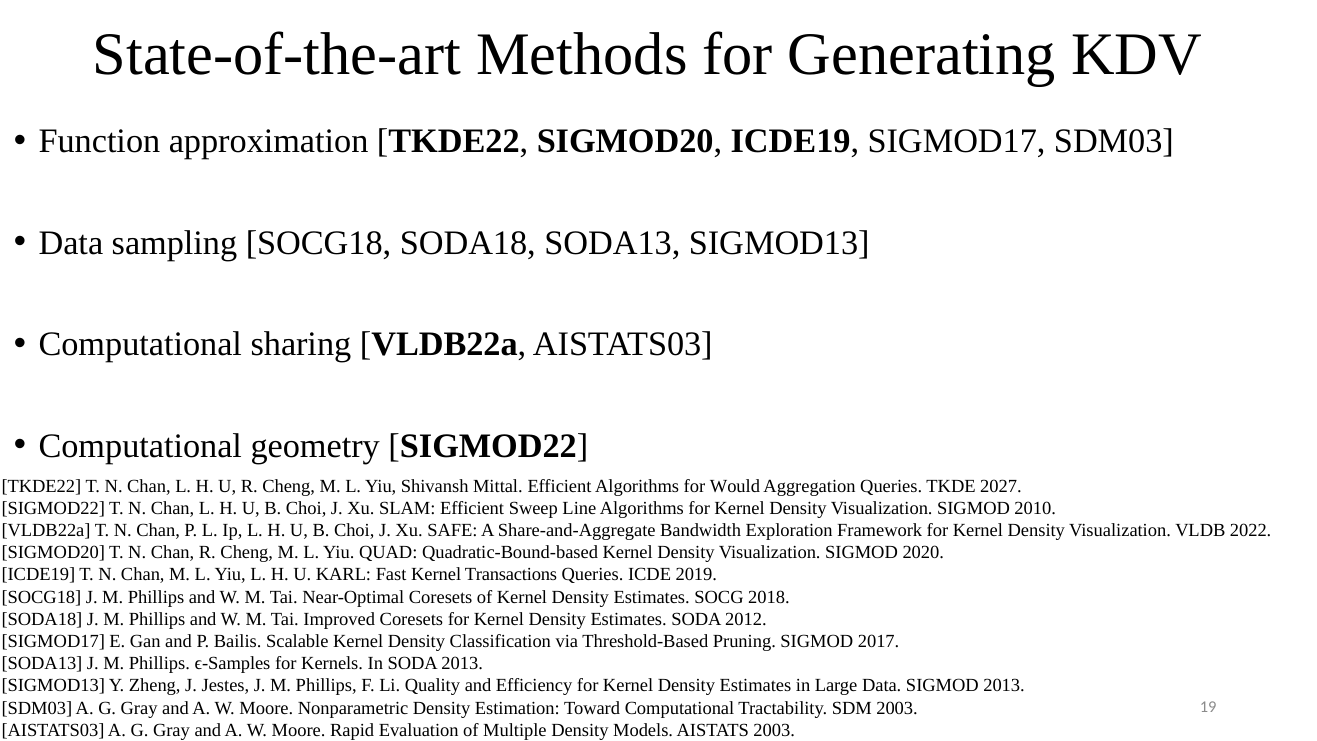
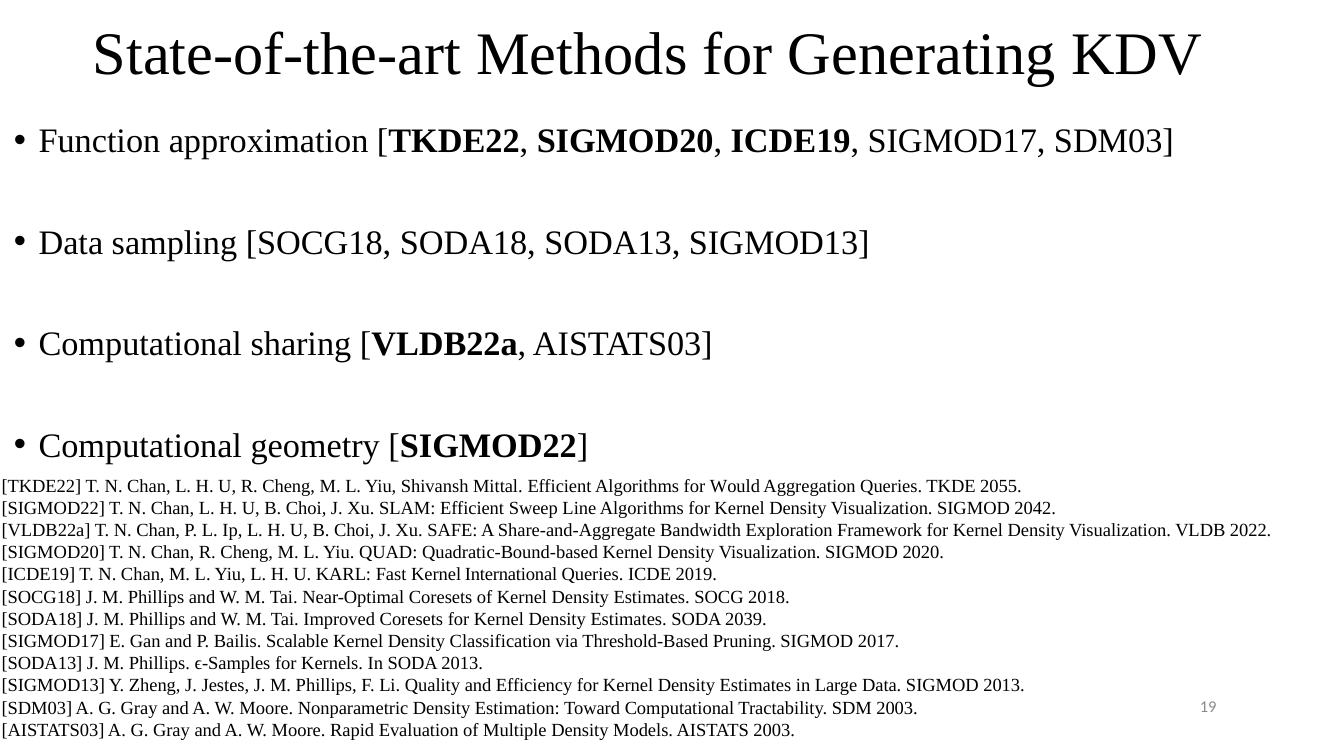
2027: 2027 -> 2055
2010: 2010 -> 2042
Transactions: Transactions -> International
2012: 2012 -> 2039
